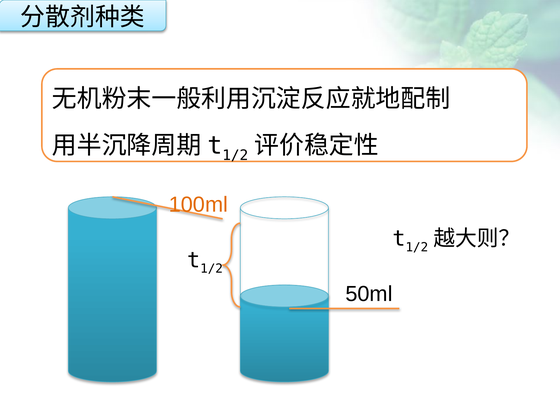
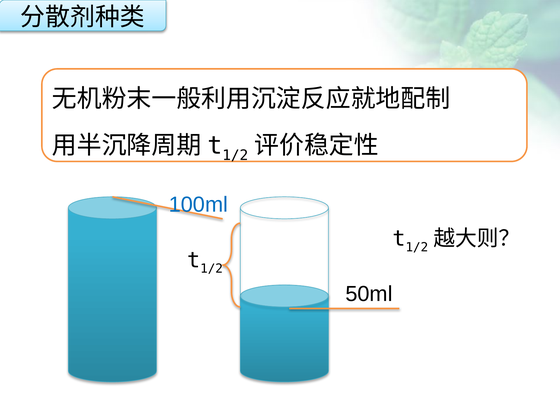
100ml colour: orange -> blue
